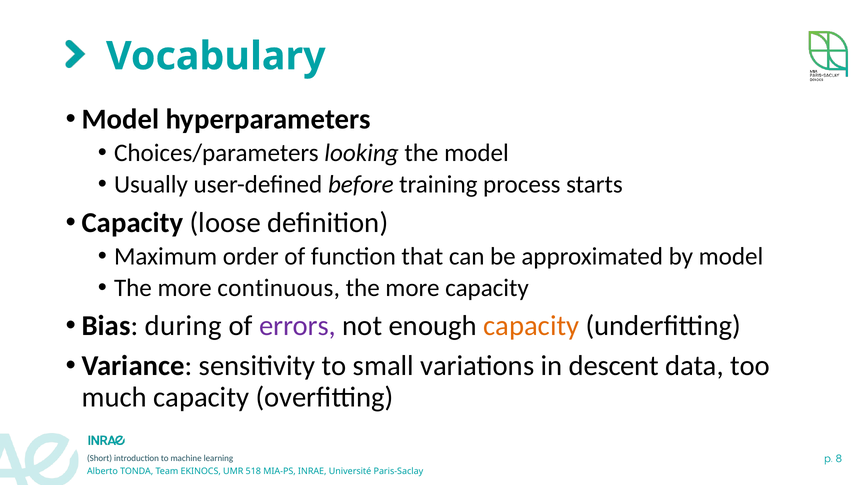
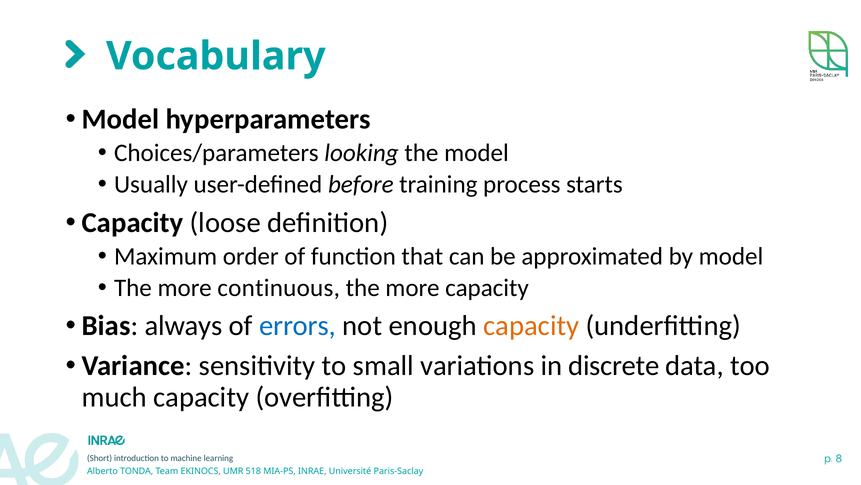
during: during -> always
errors colour: purple -> blue
descent: descent -> discrete
